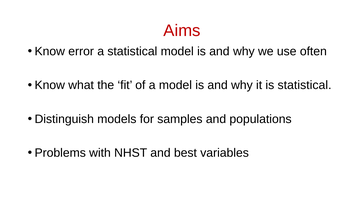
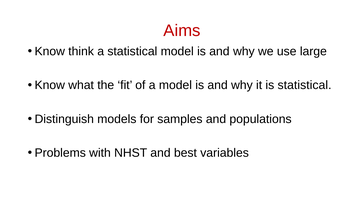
error: error -> think
often: often -> large
